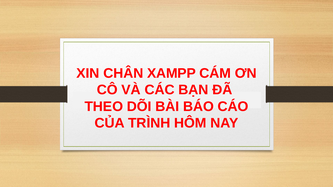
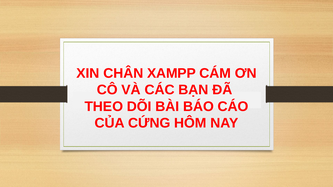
TRÌNH: TRÌNH -> CỨNG
